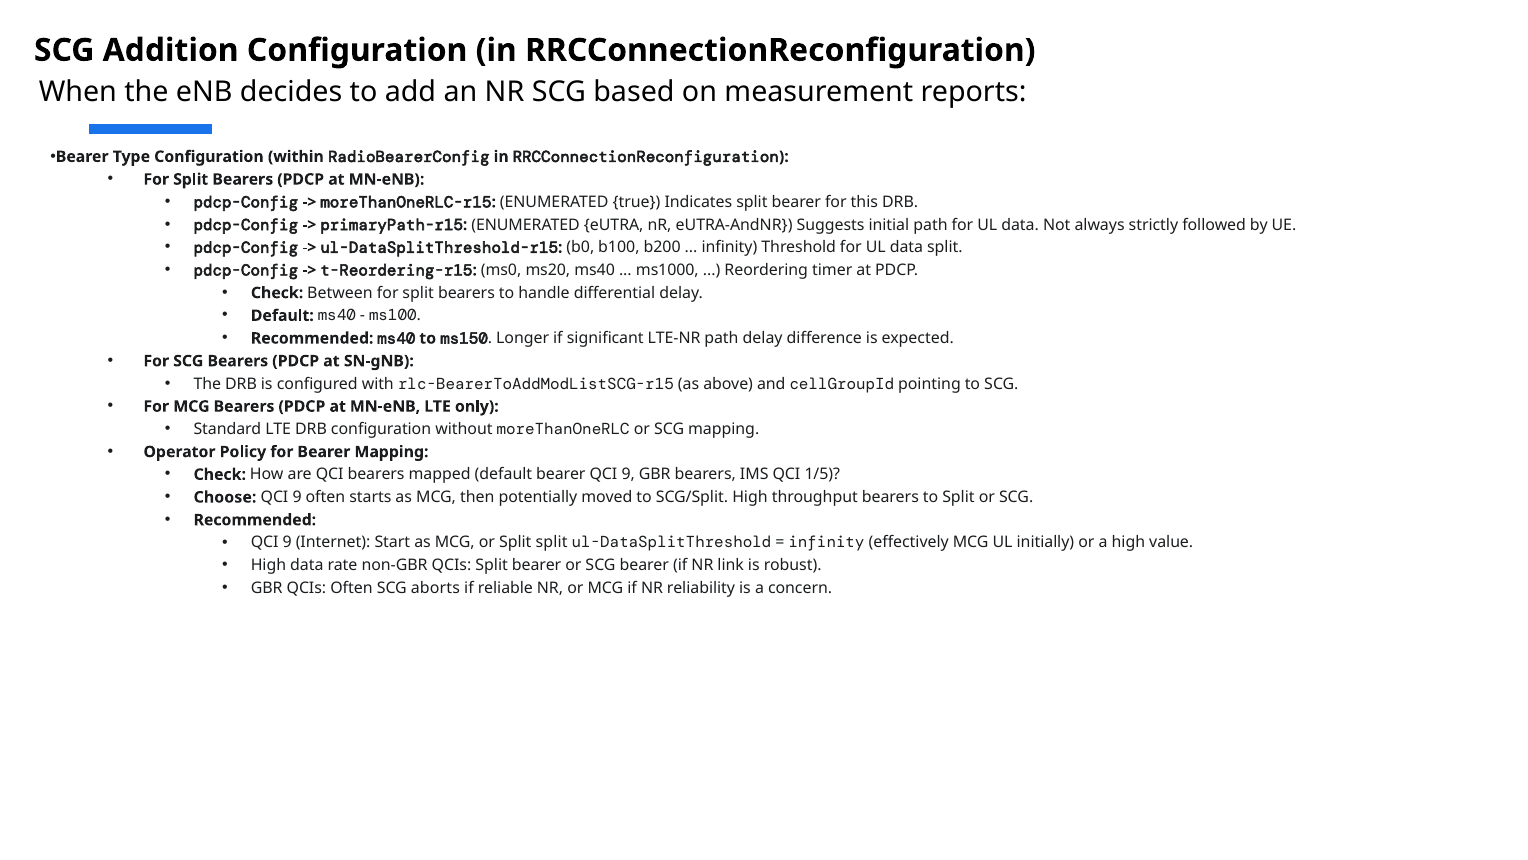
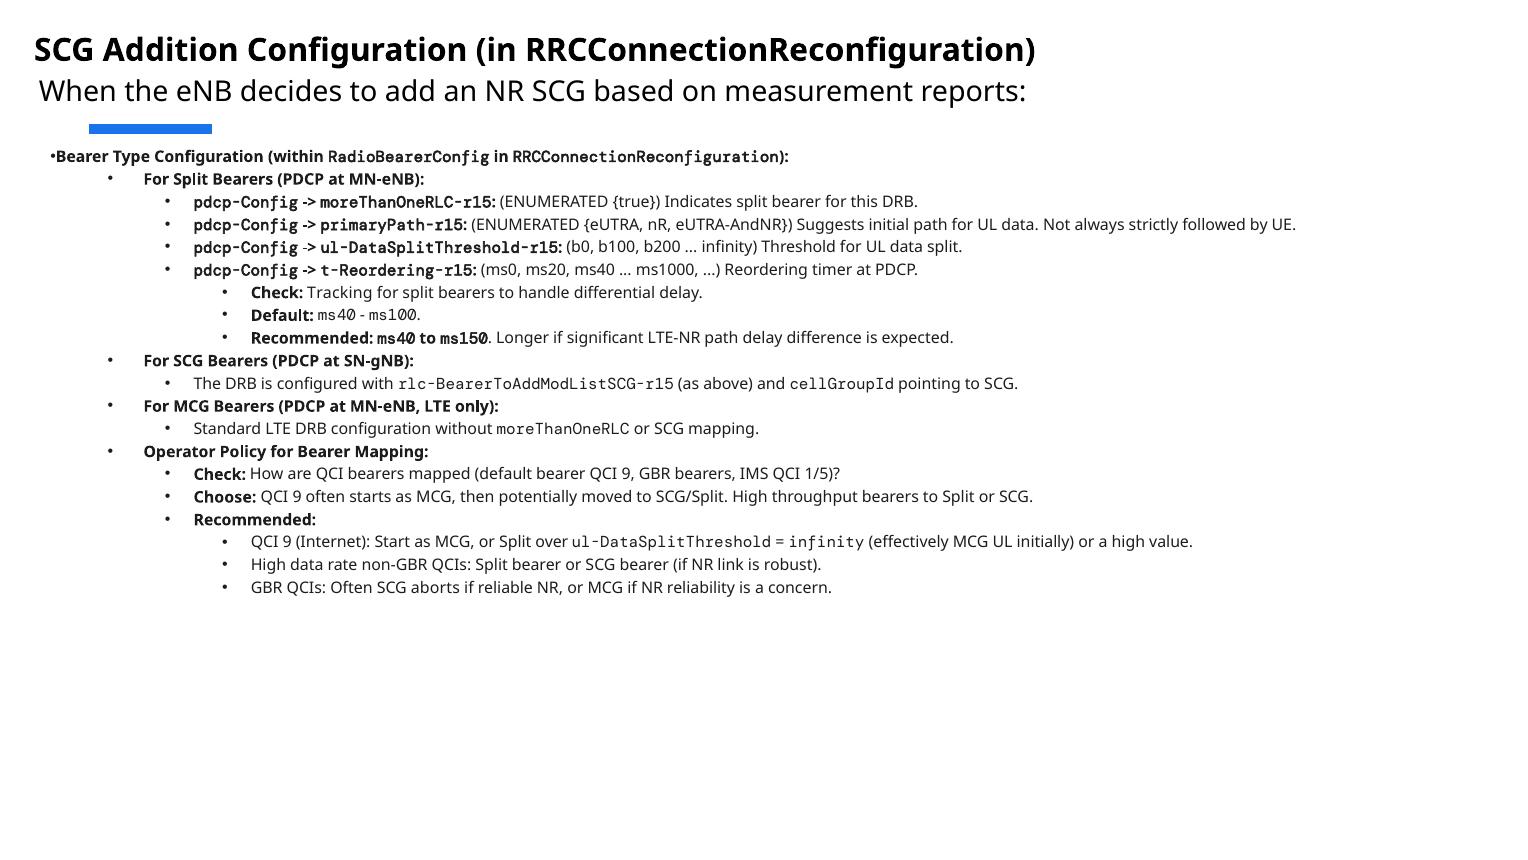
Between: Between -> Tracking
Split split: split -> over
